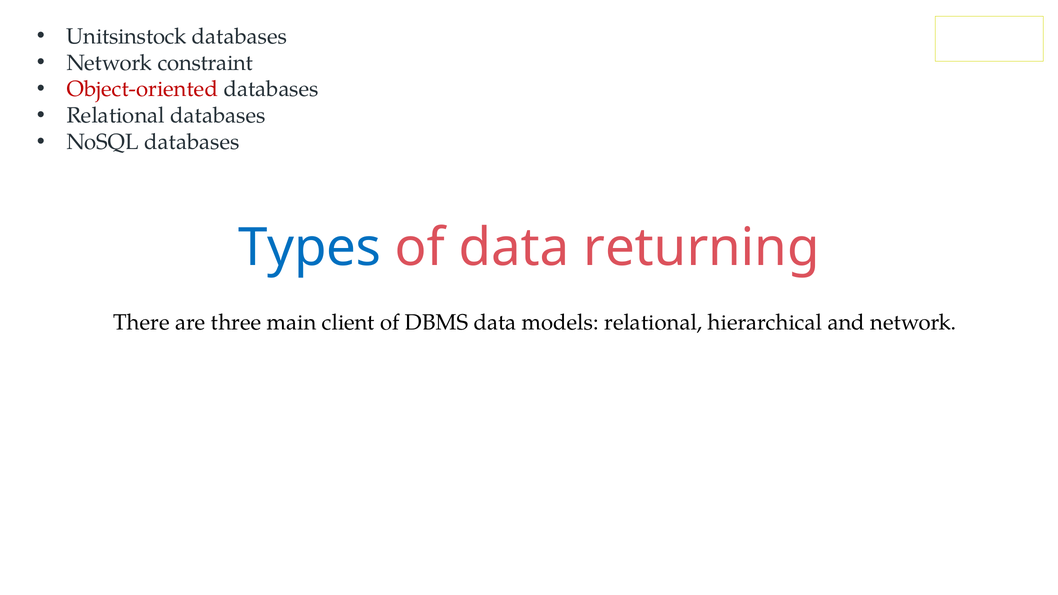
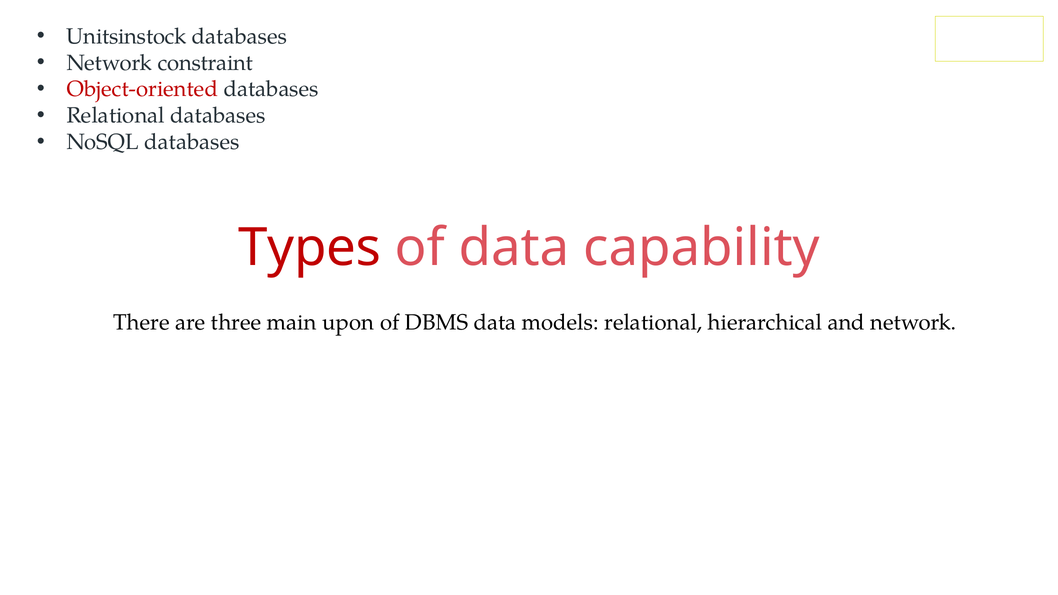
Types colour: blue -> red
returning: returning -> capability
client: client -> upon
